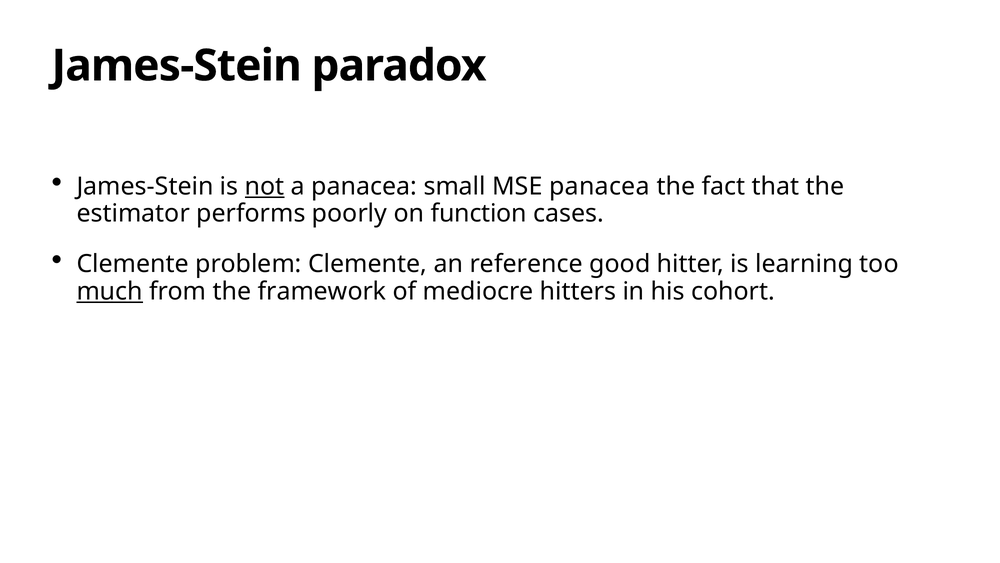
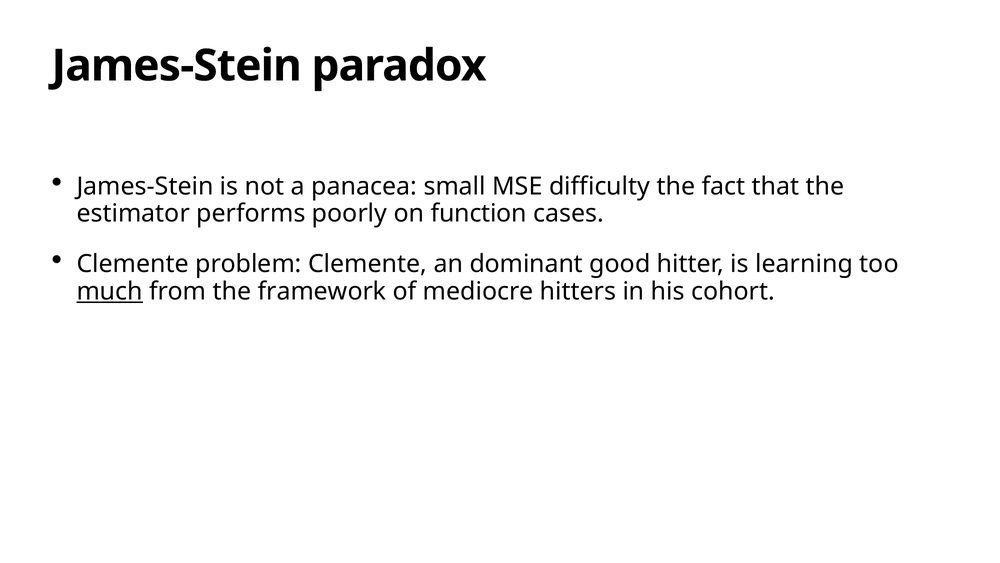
not underline: present -> none
MSE panacea: panacea -> difficulty
reference: reference -> dominant
